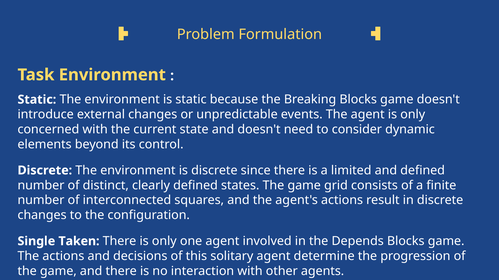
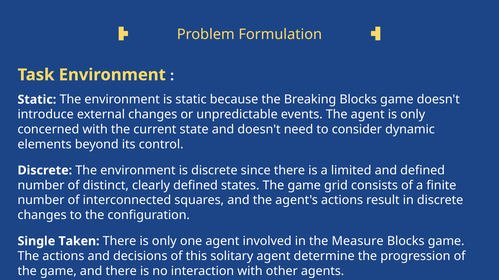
Depends: Depends -> Measure
